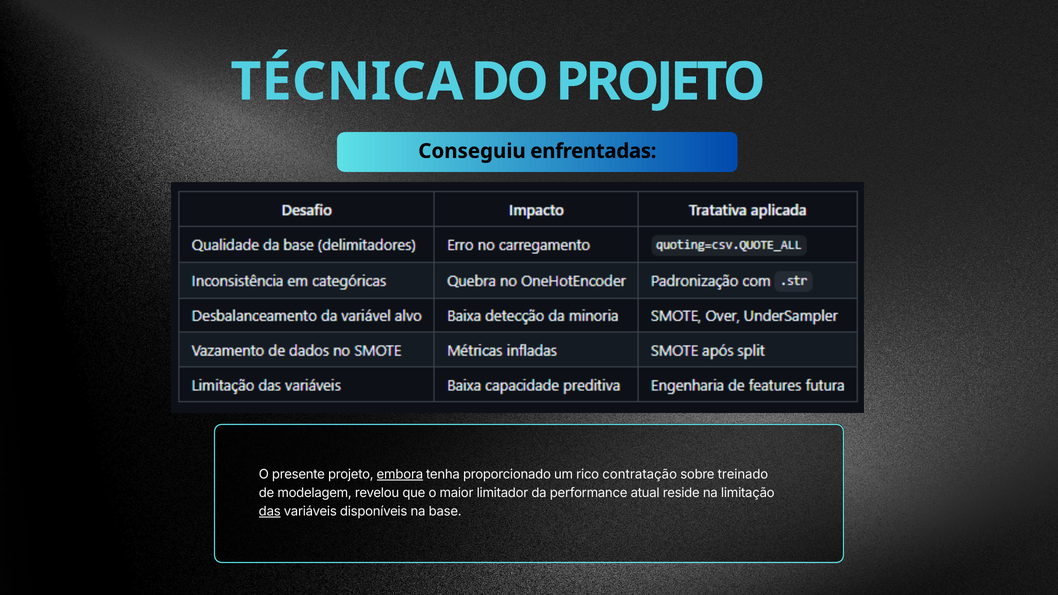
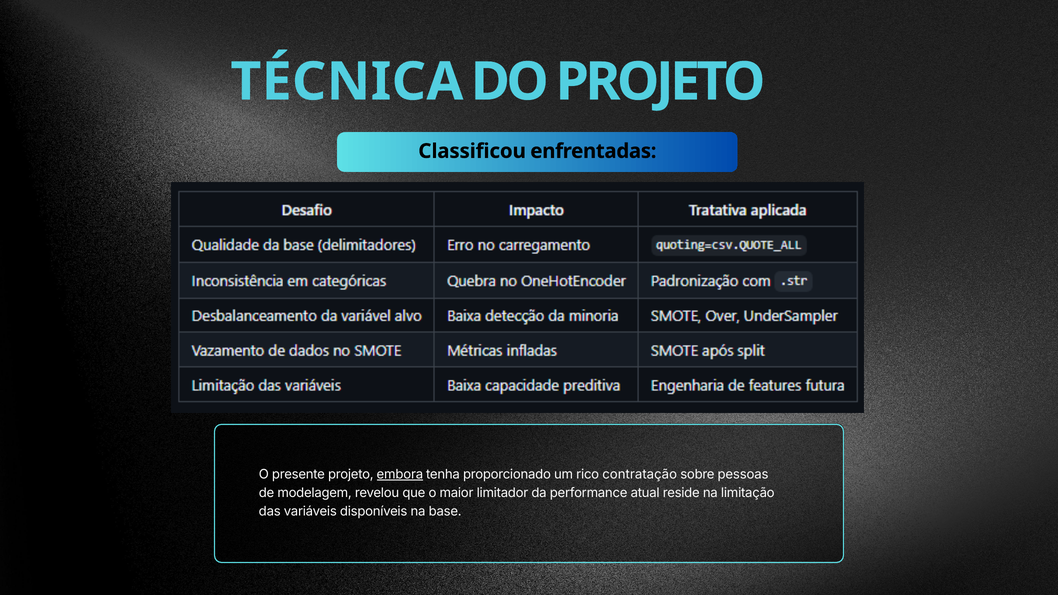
Conseguiu: Conseguiu -> Classificou
treinado: treinado -> pessoas
das underline: present -> none
